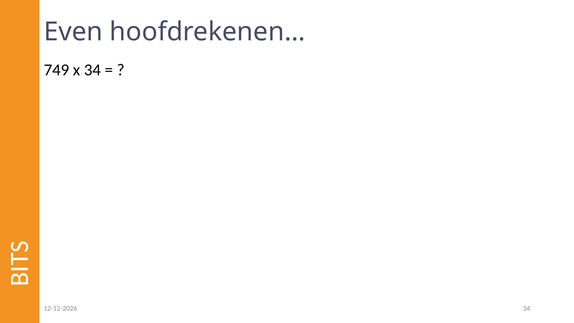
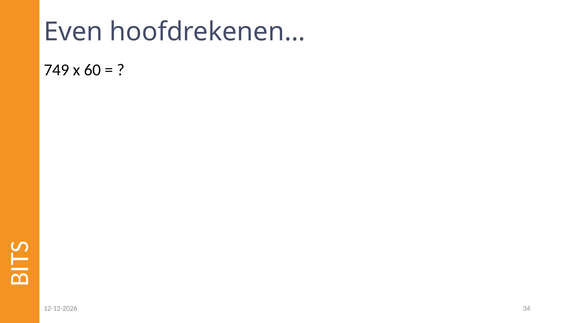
x 34: 34 -> 60
